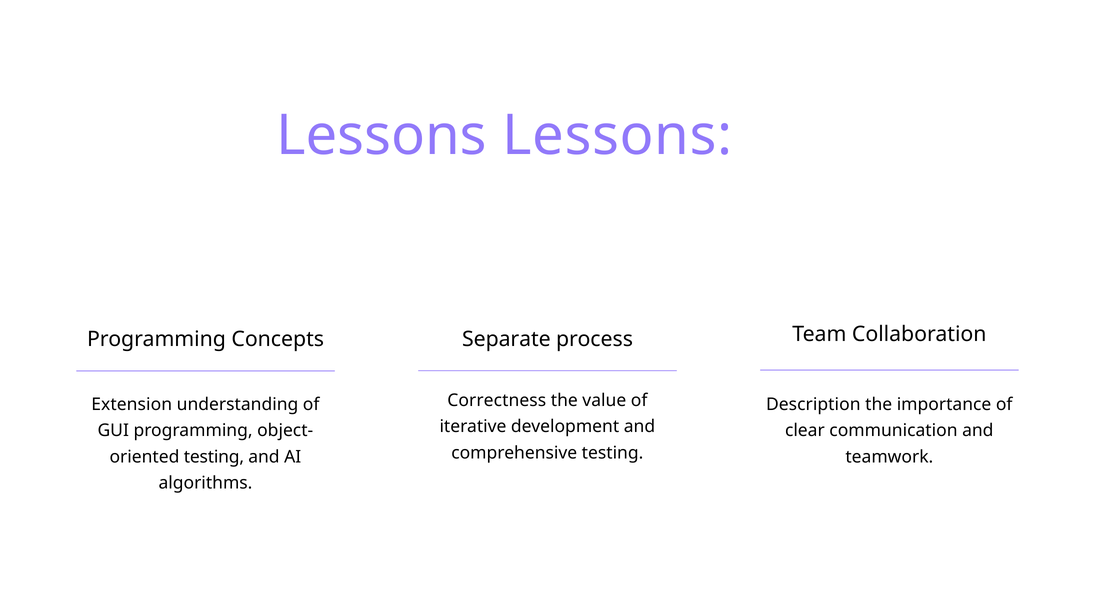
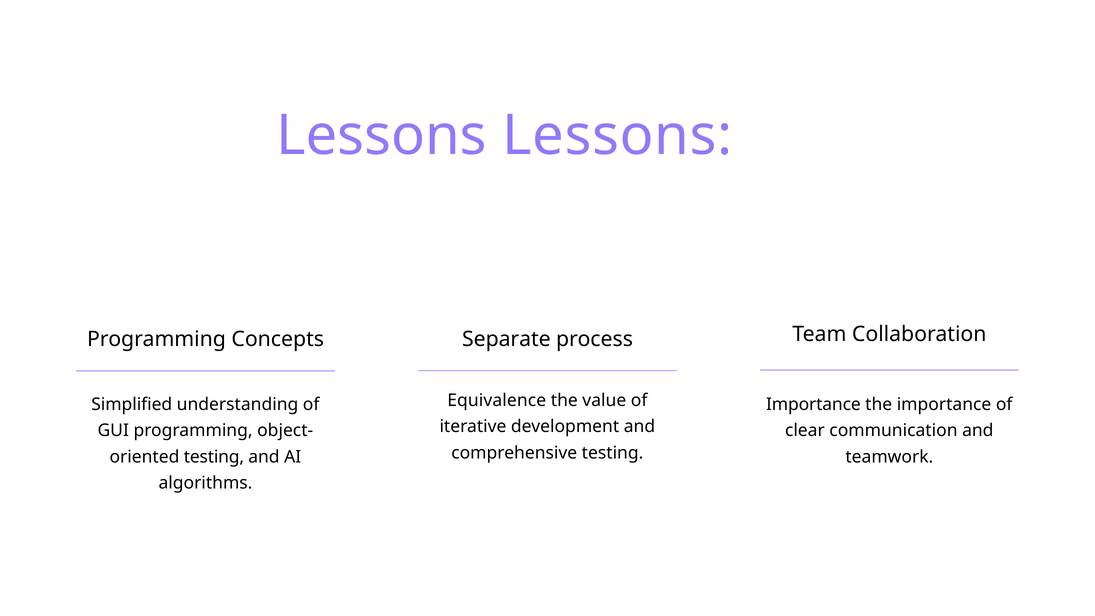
Correctness: Correctness -> Equivalence
Extension: Extension -> Simplified
Description at (813, 404): Description -> Importance
